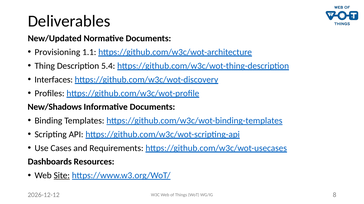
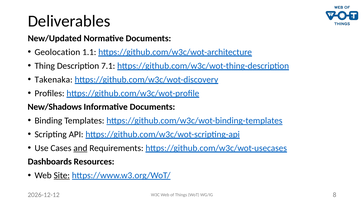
Provisioning: Provisioning -> Geolocation
5.4: 5.4 -> 7.1
Interfaces: Interfaces -> Takenaka
and underline: none -> present
